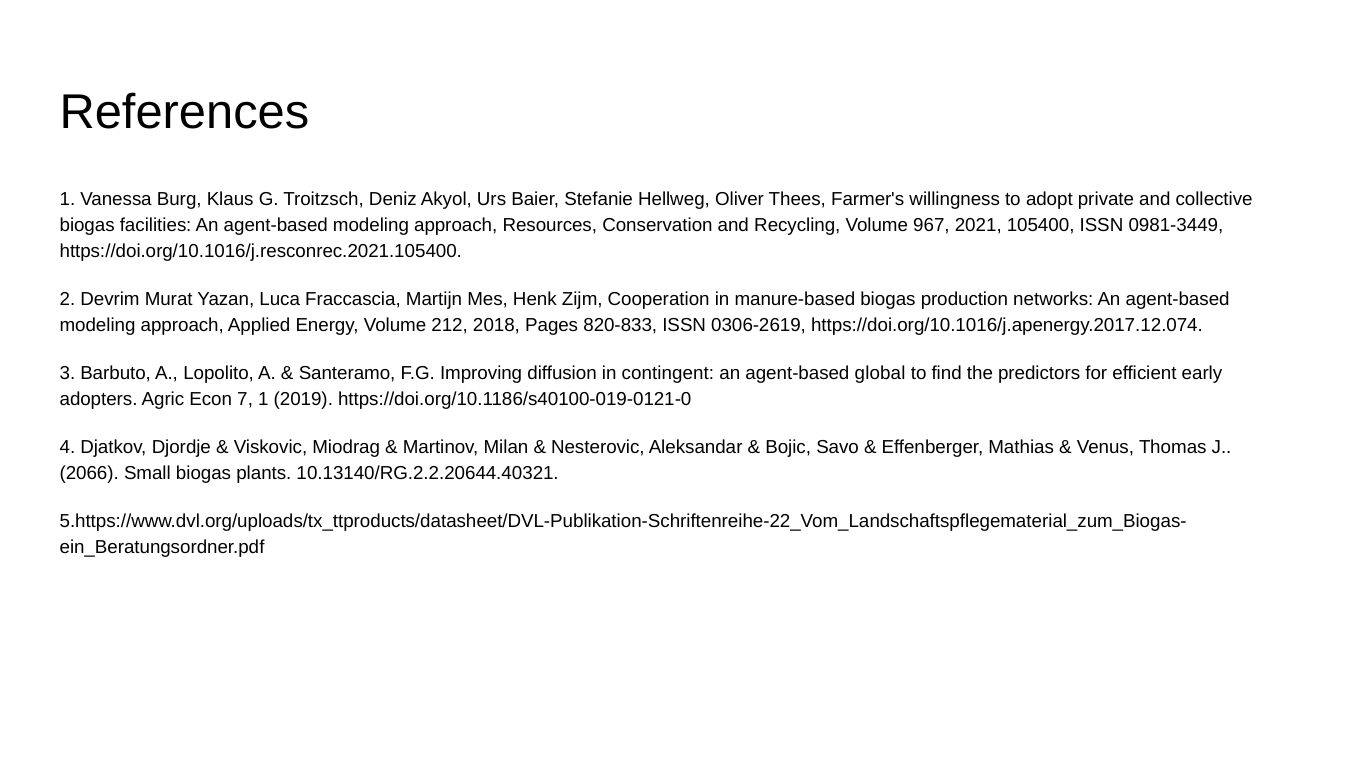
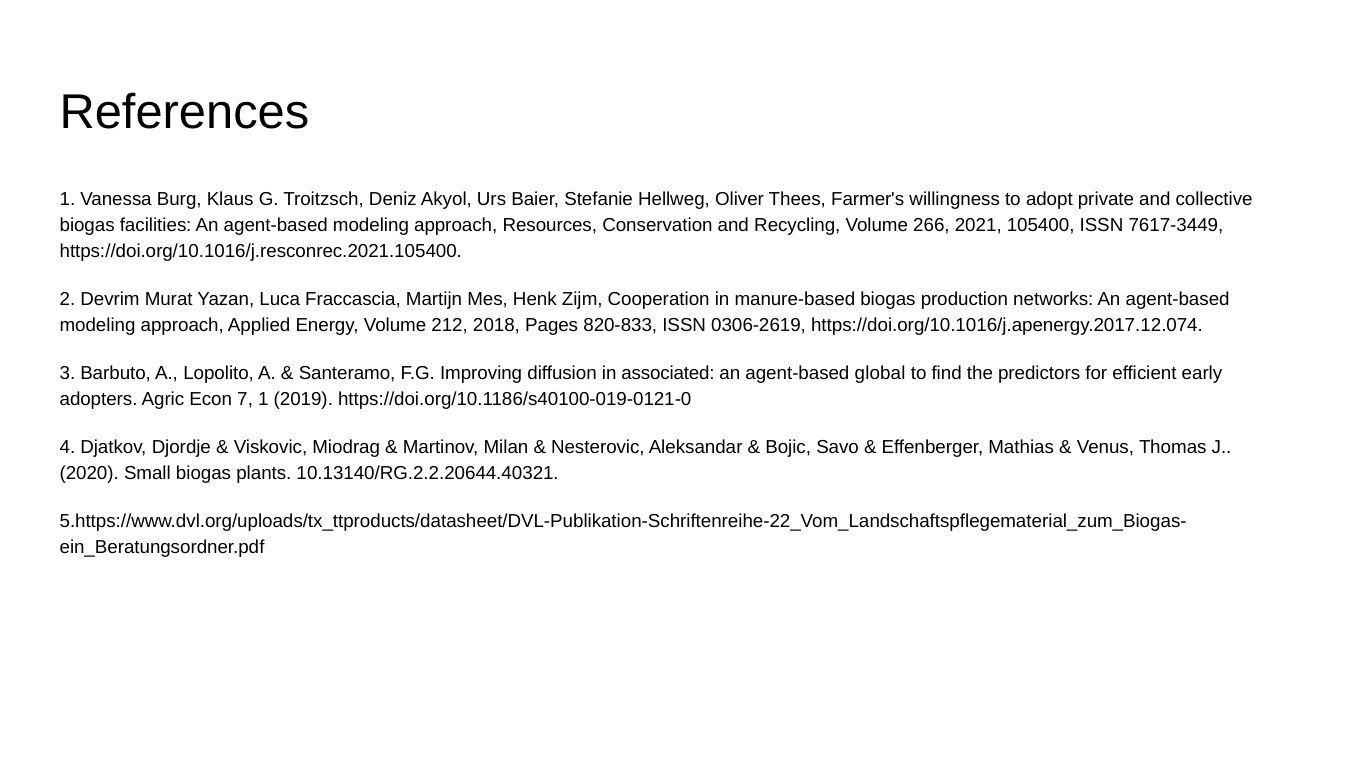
967: 967 -> 266
0981-3449: 0981-3449 -> 7617-3449
contingent: contingent -> associated
2066: 2066 -> 2020
